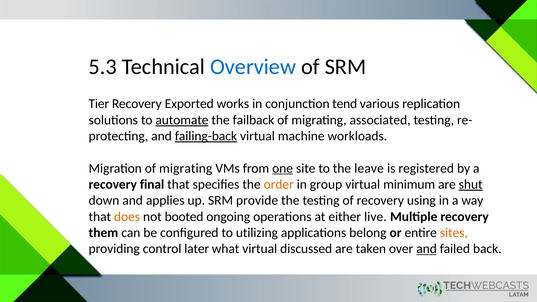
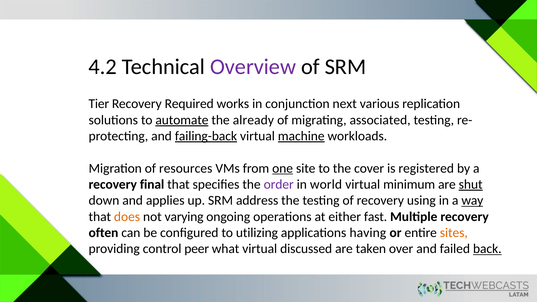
5.3: 5.3 -> 4.2
Overview colour: blue -> purple
Exported: Exported -> Required
tend: tend -> next
failback: failback -> already
machine underline: none -> present
Migration of migrating: migrating -> resources
leave: leave -> cover
order colour: orange -> purple
group: group -> world
provide: provide -> address
way underline: none -> present
booted: booted -> varying
live: live -> fast
them: them -> often
belong: belong -> having
later: later -> peer
and at (427, 249) underline: present -> none
back underline: none -> present
